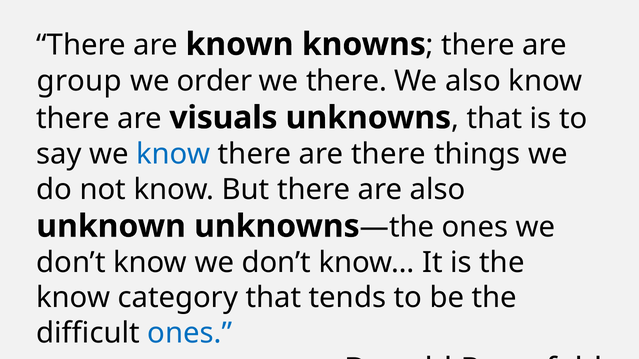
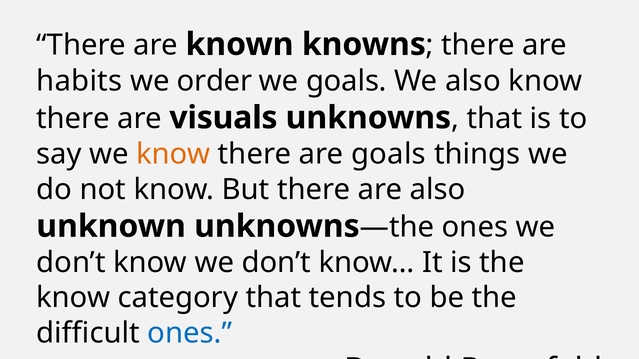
group: group -> habits
we there: there -> goals
know at (173, 154) colour: blue -> orange
are there: there -> goals
